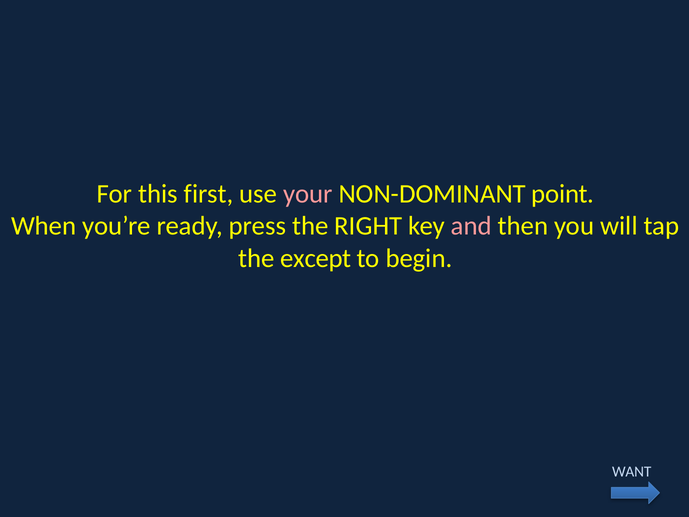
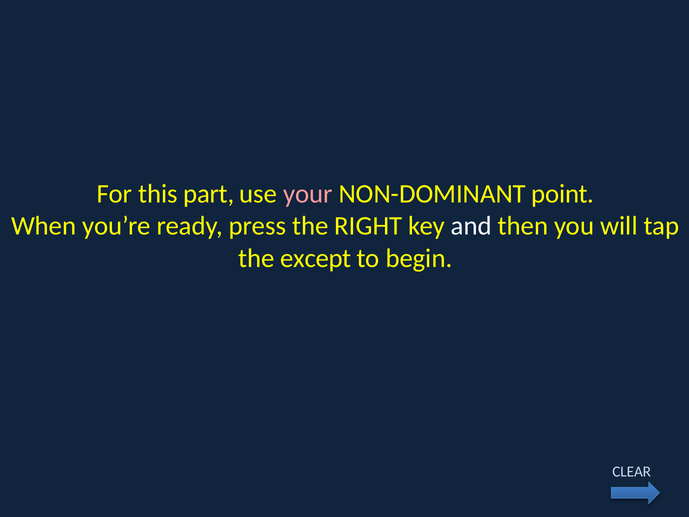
first: first -> part
and colour: pink -> white
WANT: WANT -> CLEAR
